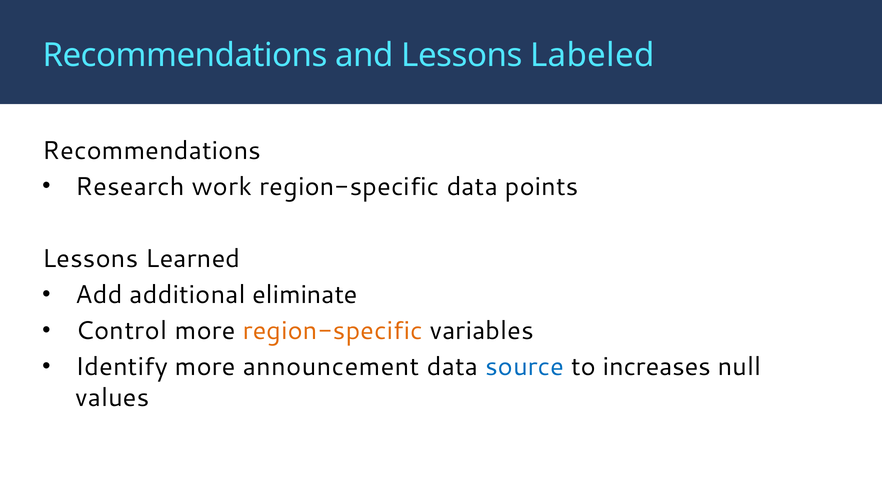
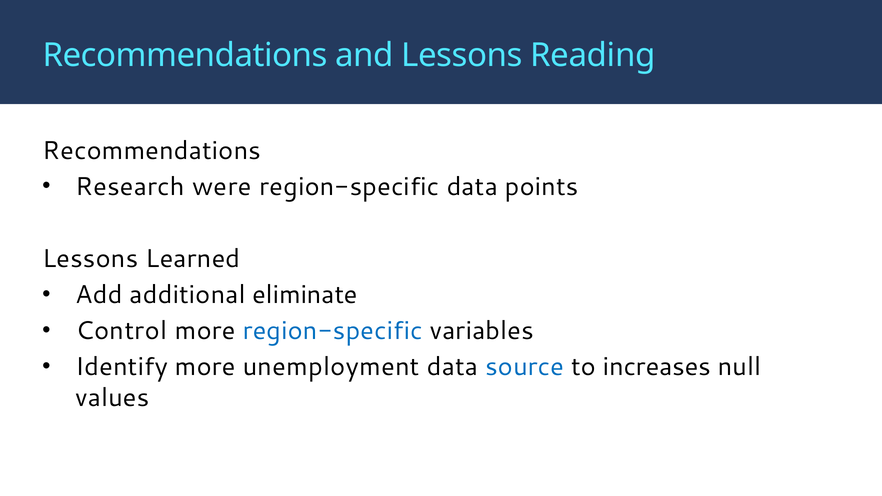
Labeled: Labeled -> Reading
work: work -> were
region-specific at (333, 331) colour: orange -> blue
announcement: announcement -> unemployment
